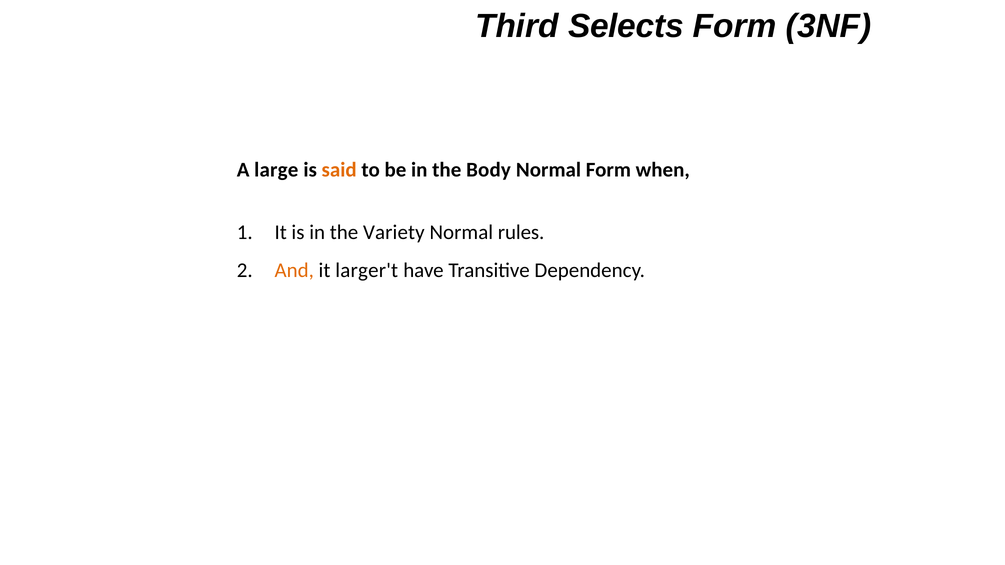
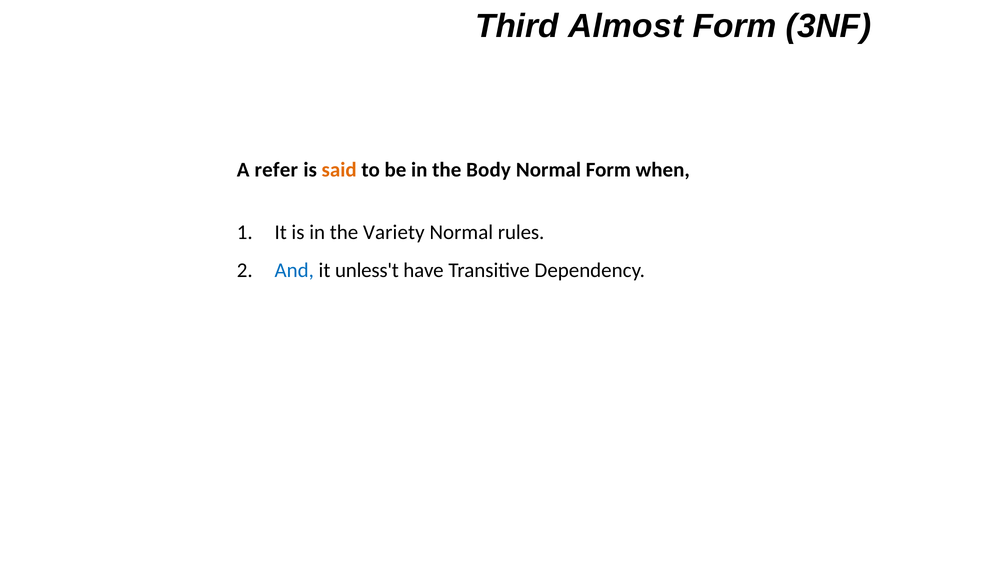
Selects: Selects -> Almost
large: large -> refer
And colour: orange -> blue
larger't: larger't -> unless't
